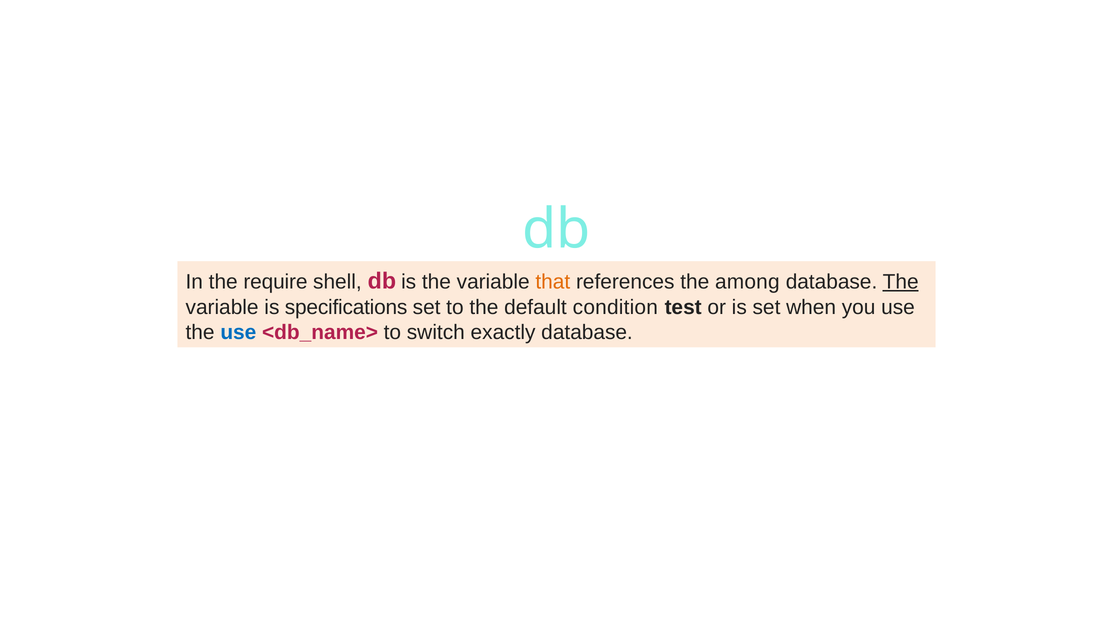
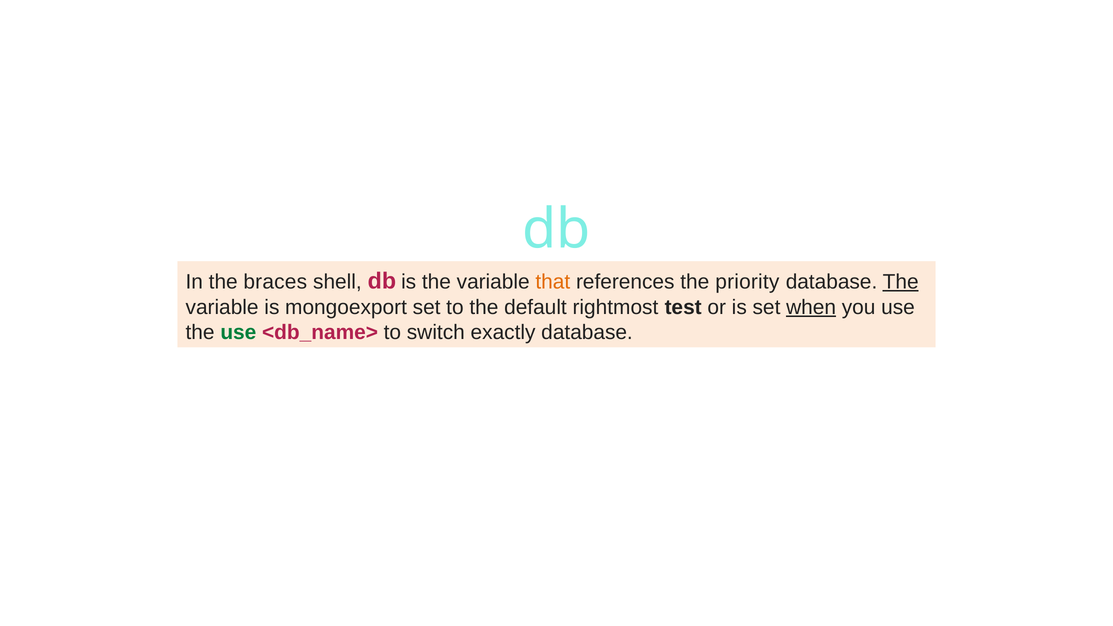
require: require -> braces
among: among -> priority
specifications: specifications -> mongoexport
condition: condition -> rightmost
when underline: none -> present
use at (238, 332) colour: blue -> green
